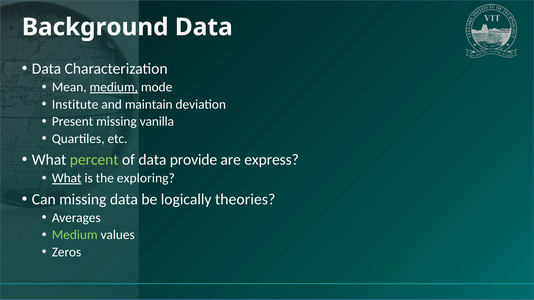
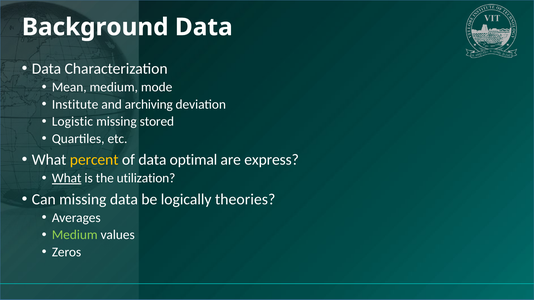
medium at (114, 87) underline: present -> none
maintain: maintain -> archiving
Present: Present -> Logistic
vanilla: vanilla -> stored
percent colour: light green -> yellow
provide: provide -> optimal
exploring: exploring -> utilization
